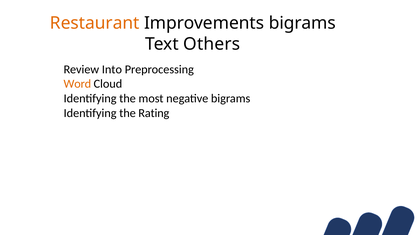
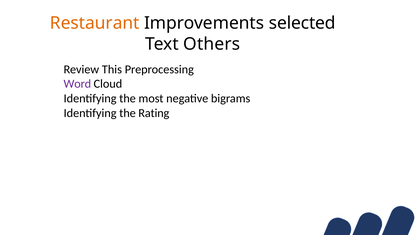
Improvements bigrams: bigrams -> selected
Into: Into -> This
Word colour: orange -> purple
